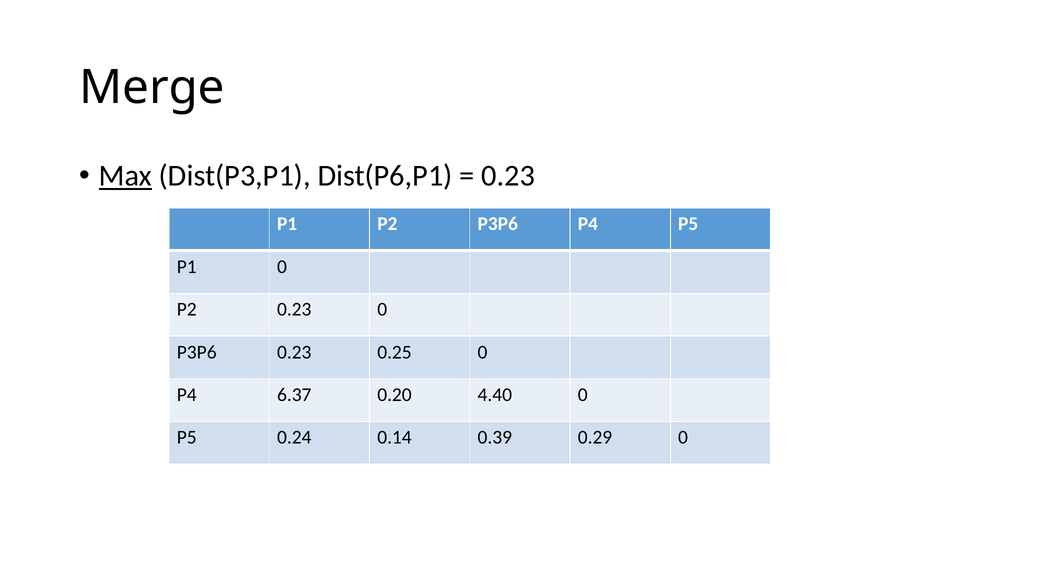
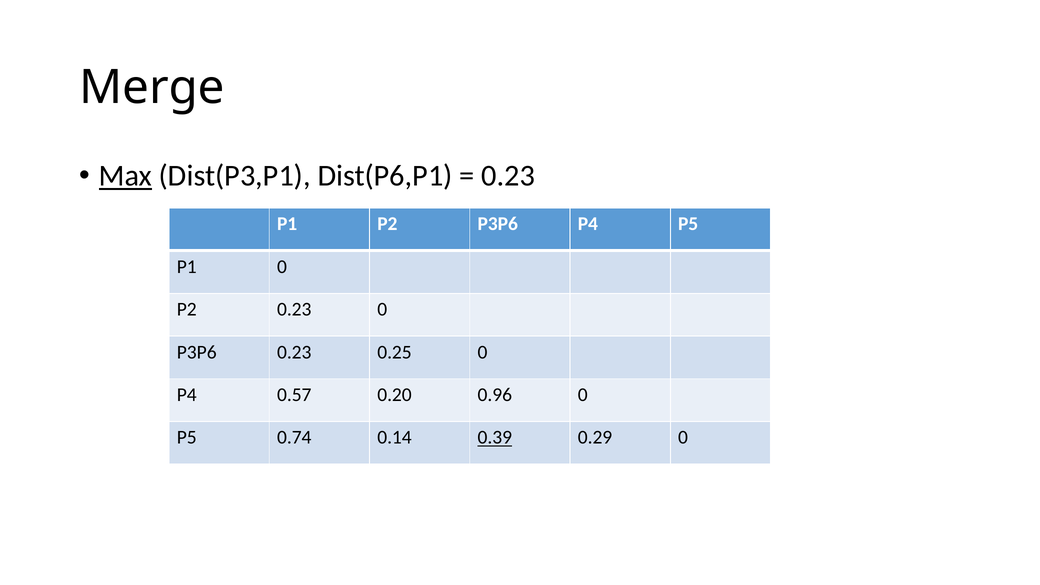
6.37: 6.37 -> 0.57
4.40: 4.40 -> 0.96
0.24: 0.24 -> 0.74
0.39 underline: none -> present
